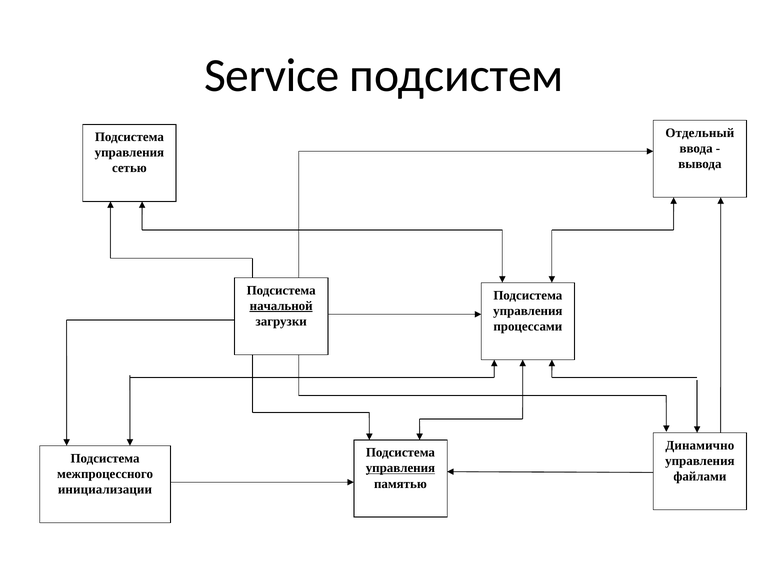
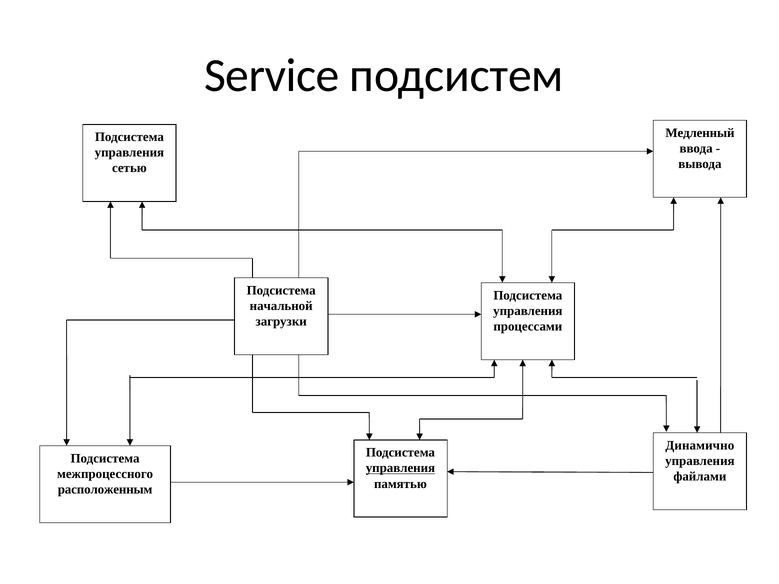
Отдельный: Отдельный -> Медленный
начальной underline: present -> none
инициализации: инициализации -> расположенным
